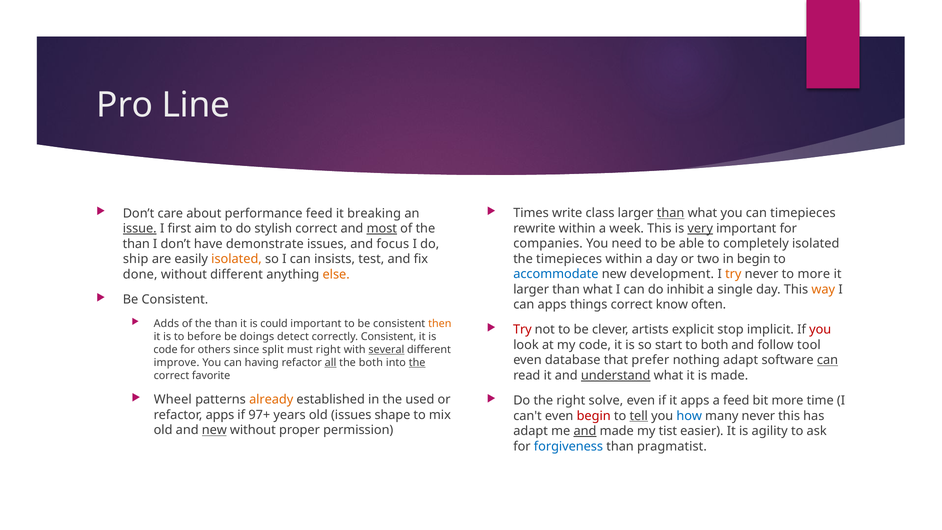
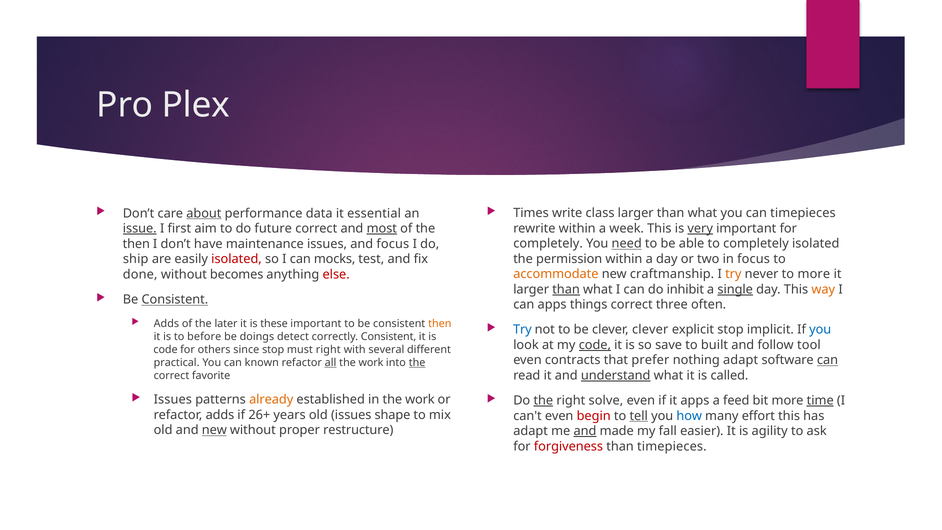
Line: Line -> Plex
about underline: none -> present
performance feed: feed -> data
breaking: breaking -> essential
than at (671, 213) underline: present -> none
stylish: stylish -> future
companies at (548, 244): companies -> completely
need underline: none -> present
than at (136, 244): than -> then
demonstrate: demonstrate -> maintenance
the timepieces: timepieces -> permission
in begin: begin -> focus
isolated at (237, 259) colour: orange -> red
insists: insists -> mocks
accommodate colour: blue -> orange
development: development -> craftmanship
without different: different -> becomes
else colour: orange -> red
than at (566, 289) underline: none -> present
single underline: none -> present
Consistent at (175, 300) underline: none -> present
know: know -> three
than at (226, 324): than -> later
could: could -> these
Try at (522, 330) colour: red -> blue
clever artists: artists -> clever
you at (820, 330) colour: red -> blue
code at (595, 345) underline: none -> present
start: start -> save
to both: both -> built
since split: split -> stop
several underline: present -> none
database: database -> contracts
improve: improve -> practical
having: having -> known
both at (371, 362): both -> work
is made: made -> called
Wheel at (173, 399): Wheel -> Issues
in the used: used -> work
the at (543, 400) underline: none -> present
time underline: none -> present
refactor apps: apps -> adds
97+: 97+ -> 26+
many never: never -> effort
permission: permission -> restructure
tist: tist -> fall
forgiveness colour: blue -> red
than pragmatist: pragmatist -> timepieces
